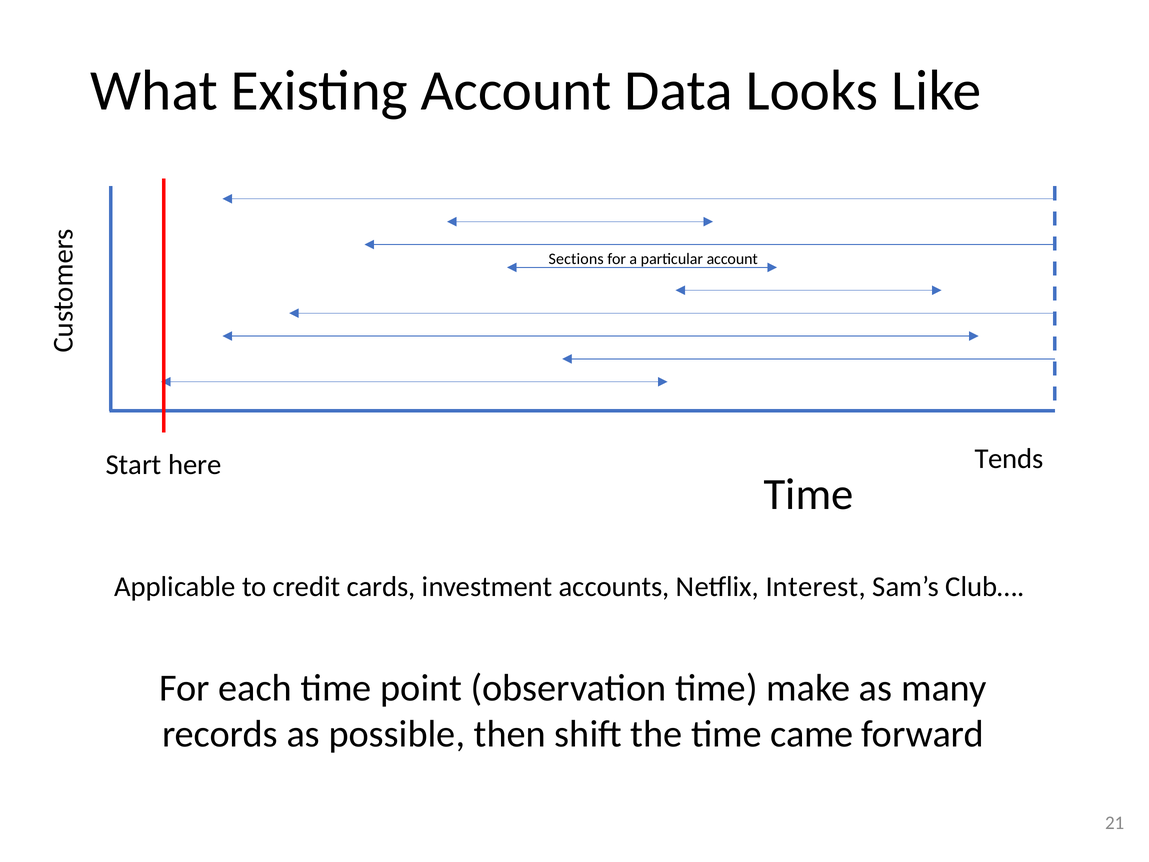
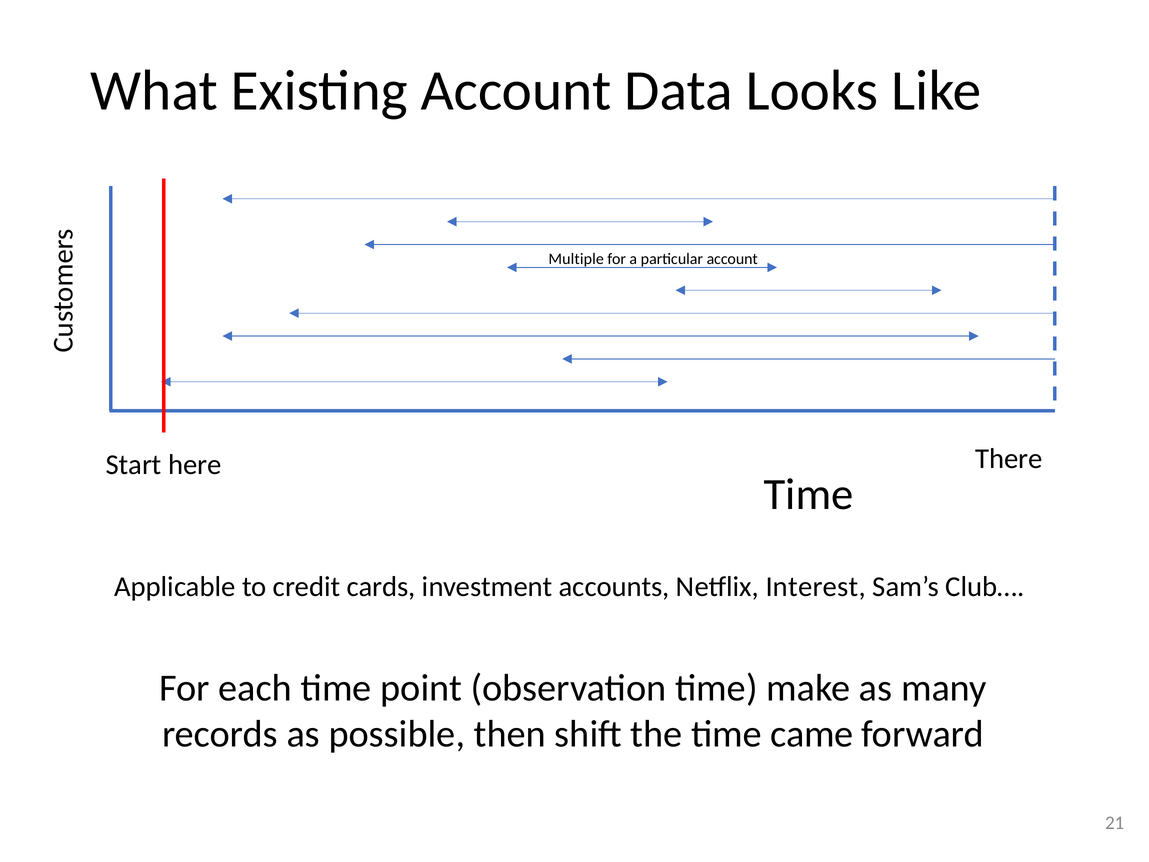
Sections: Sections -> Multiple
Tends: Tends -> There
